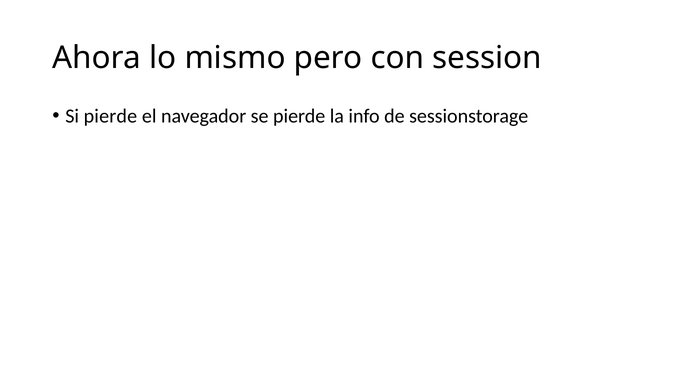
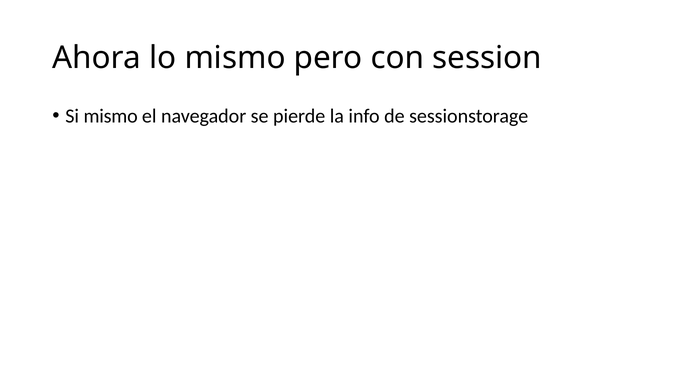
Si pierde: pierde -> mismo
